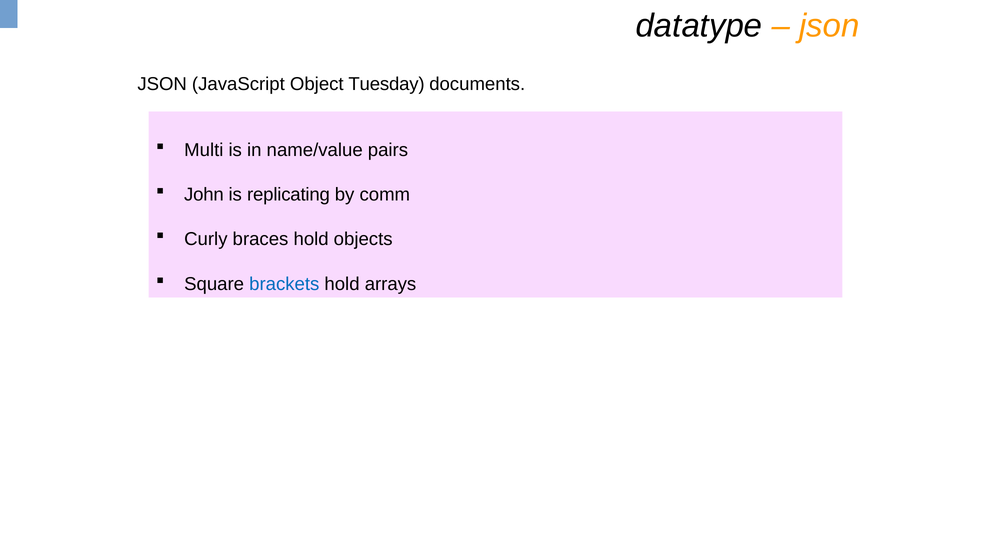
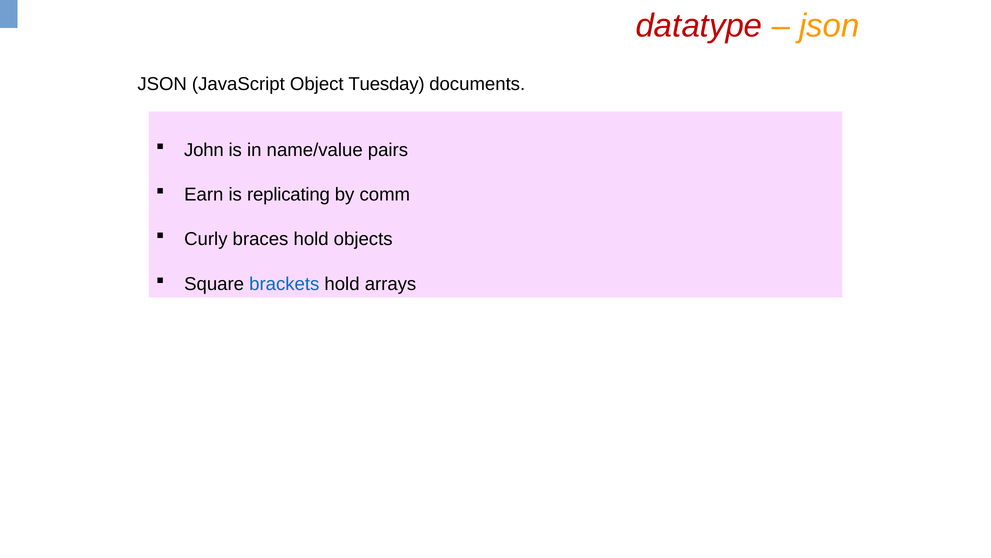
datatype colour: black -> red
Multi: Multi -> John
John: John -> Earn
